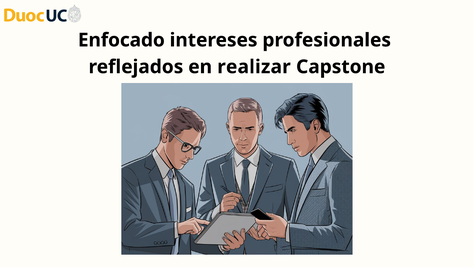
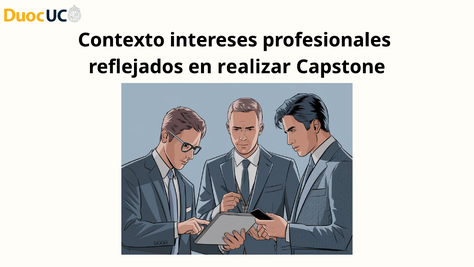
Enfocado: Enfocado -> Contexto
